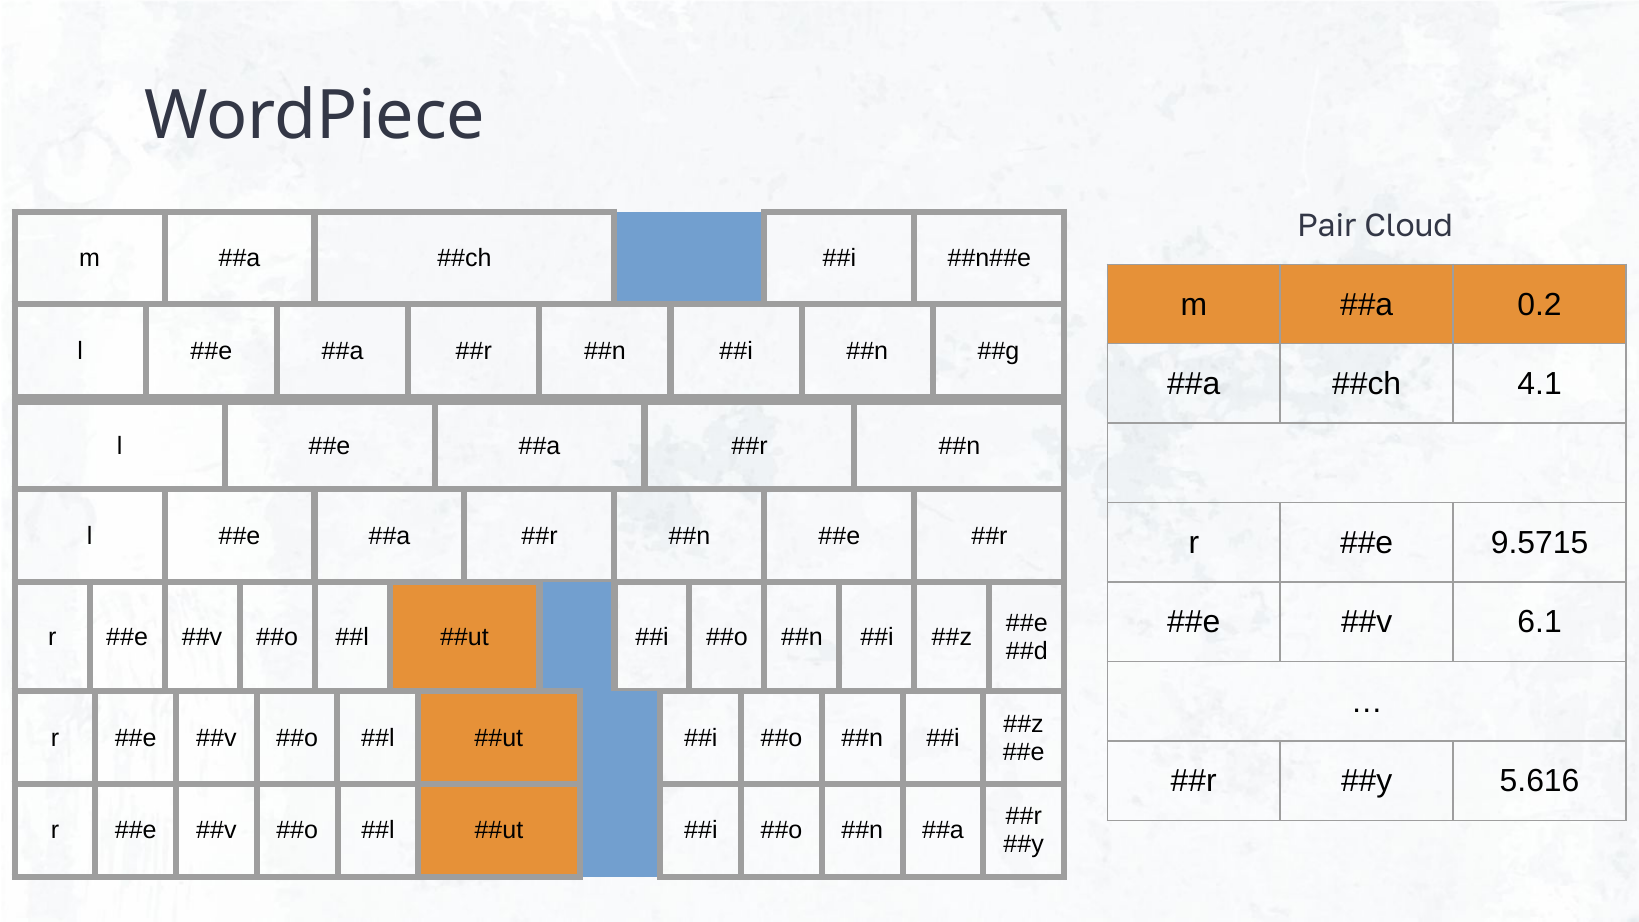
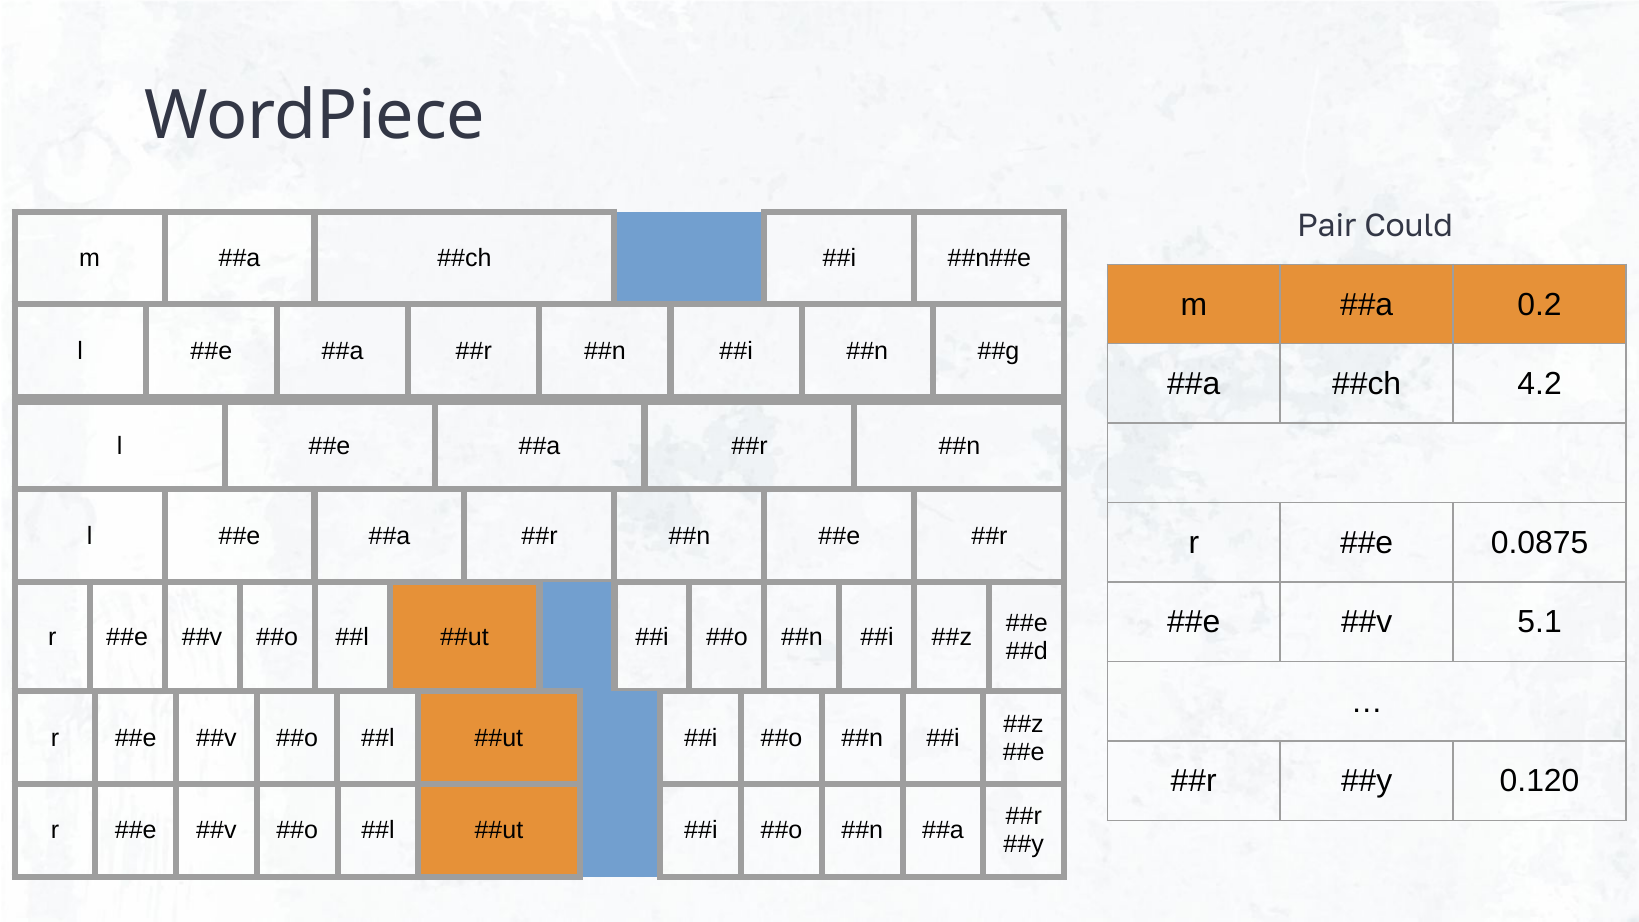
Cloud: Cloud -> Could
4.1: 4.1 -> 4.2
9.5715: 9.5715 -> 0.0875
6.1: 6.1 -> 5.1
5.616: 5.616 -> 0.120
